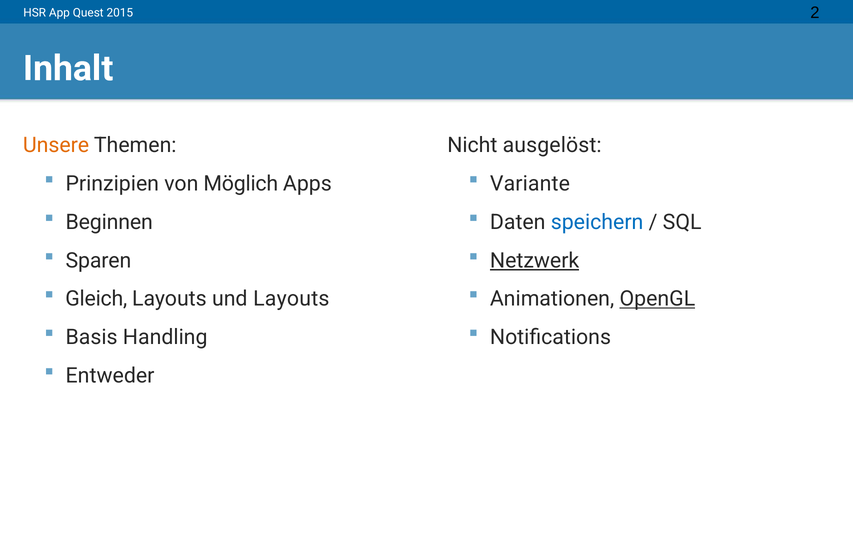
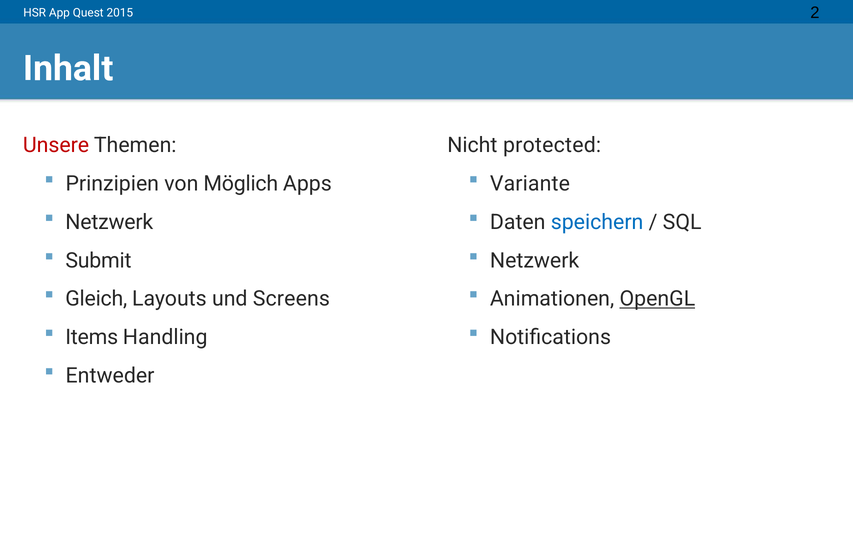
Unsere colour: orange -> red
ausgelöst: ausgelöst -> protected
Beginnen at (109, 222): Beginnen -> Netzwerk
Sparen: Sparen -> Submit
Netzwerk at (535, 261) underline: present -> none
und Layouts: Layouts -> Screens
Basis: Basis -> Items
